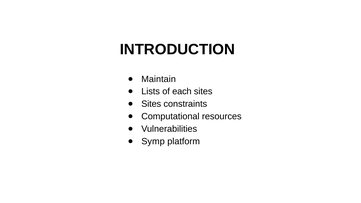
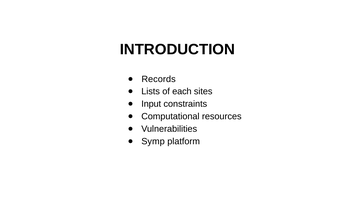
Maintain: Maintain -> Records
Sites at (151, 104): Sites -> Input
